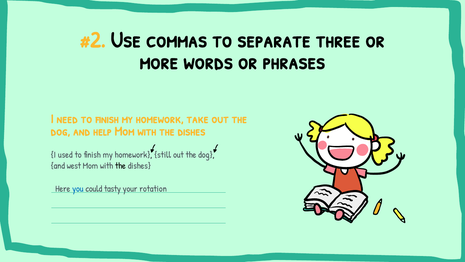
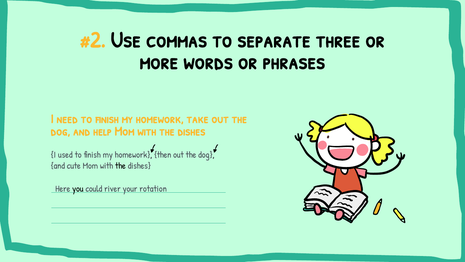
still: still -> then
west: west -> cute
you colour: blue -> black
tasty: tasty -> river
